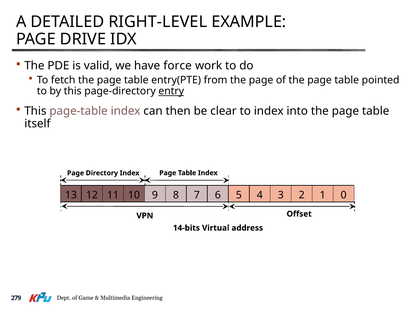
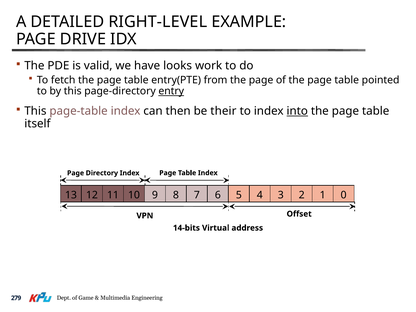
force: force -> looks
clear: clear -> their
into underline: none -> present
